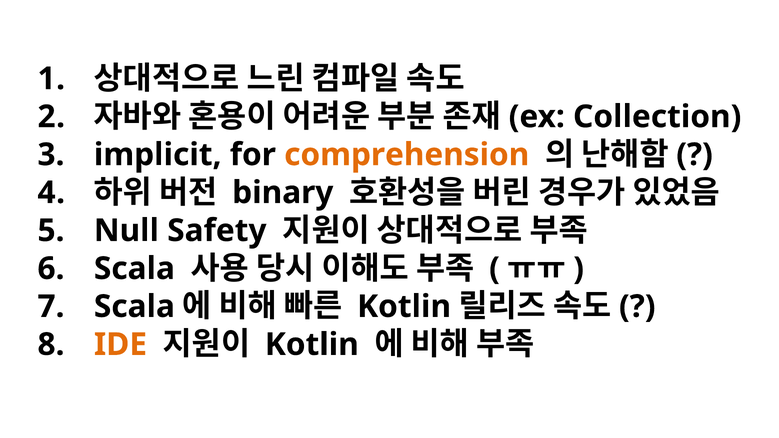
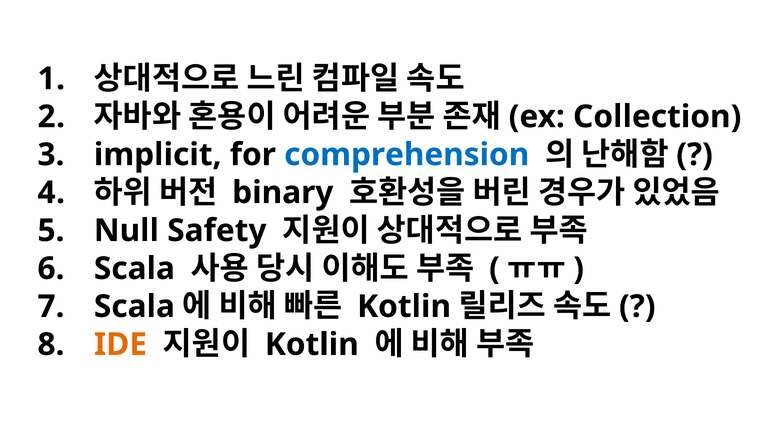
comprehension colour: orange -> blue
